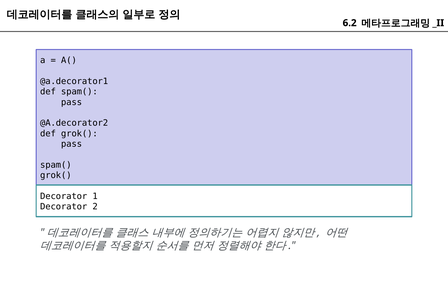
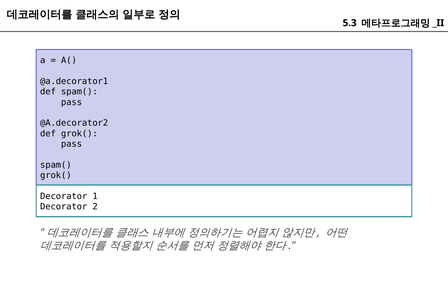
6.2: 6.2 -> 5.3
